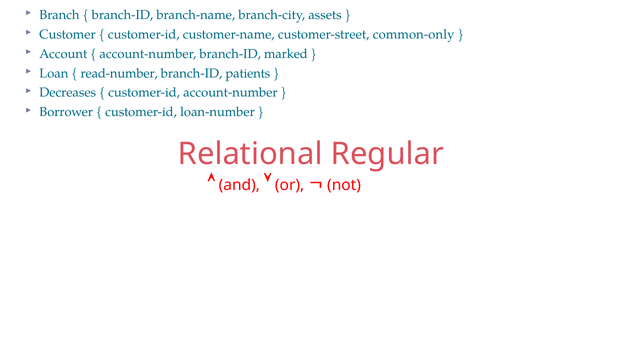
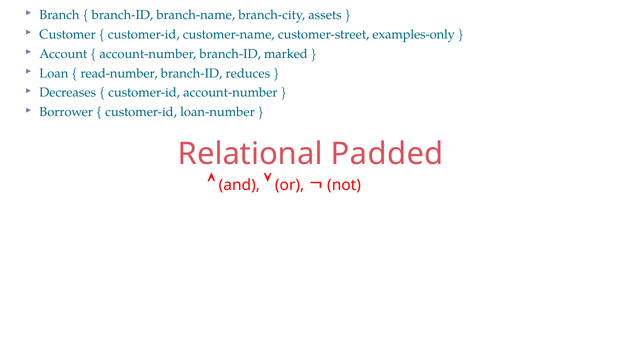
common-only: common-only -> examples-only
patients: patients -> reduces
Regular: Regular -> Padded
